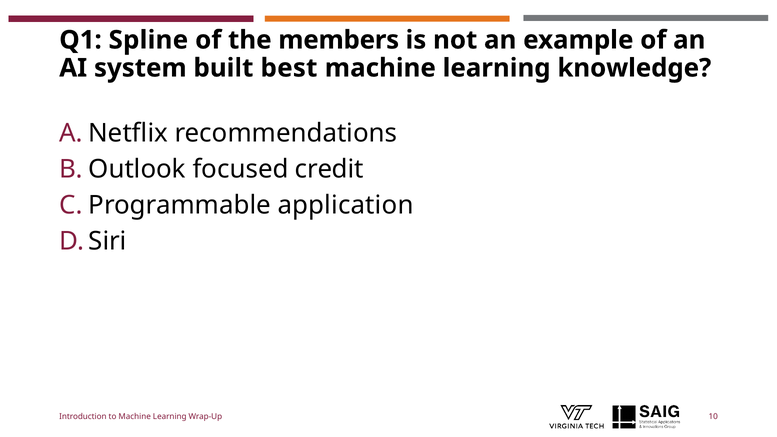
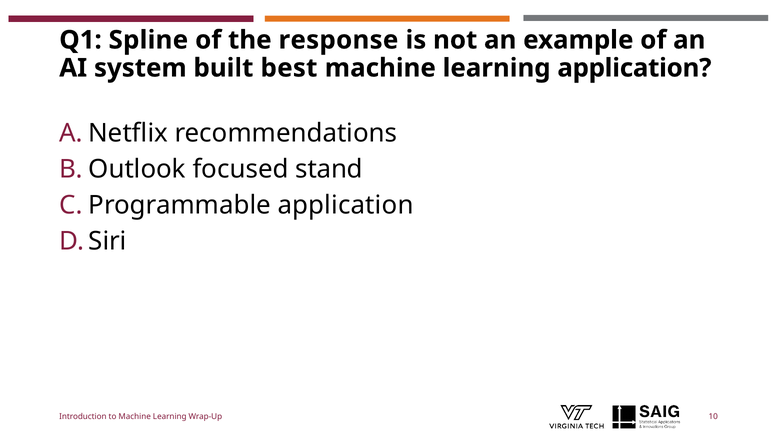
members: members -> response
learning knowledge: knowledge -> application
credit: credit -> stand
